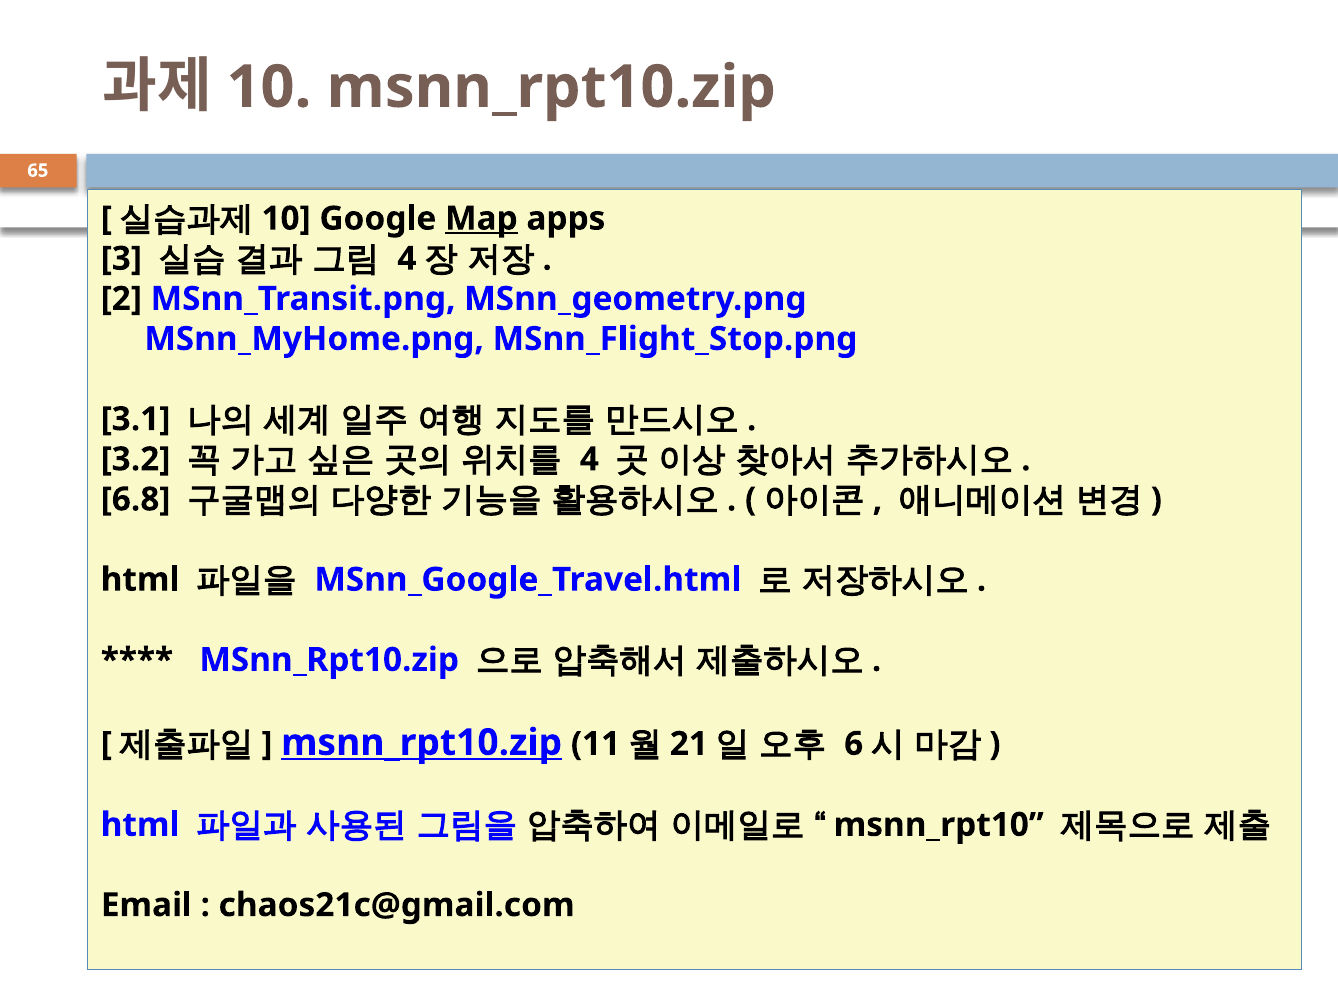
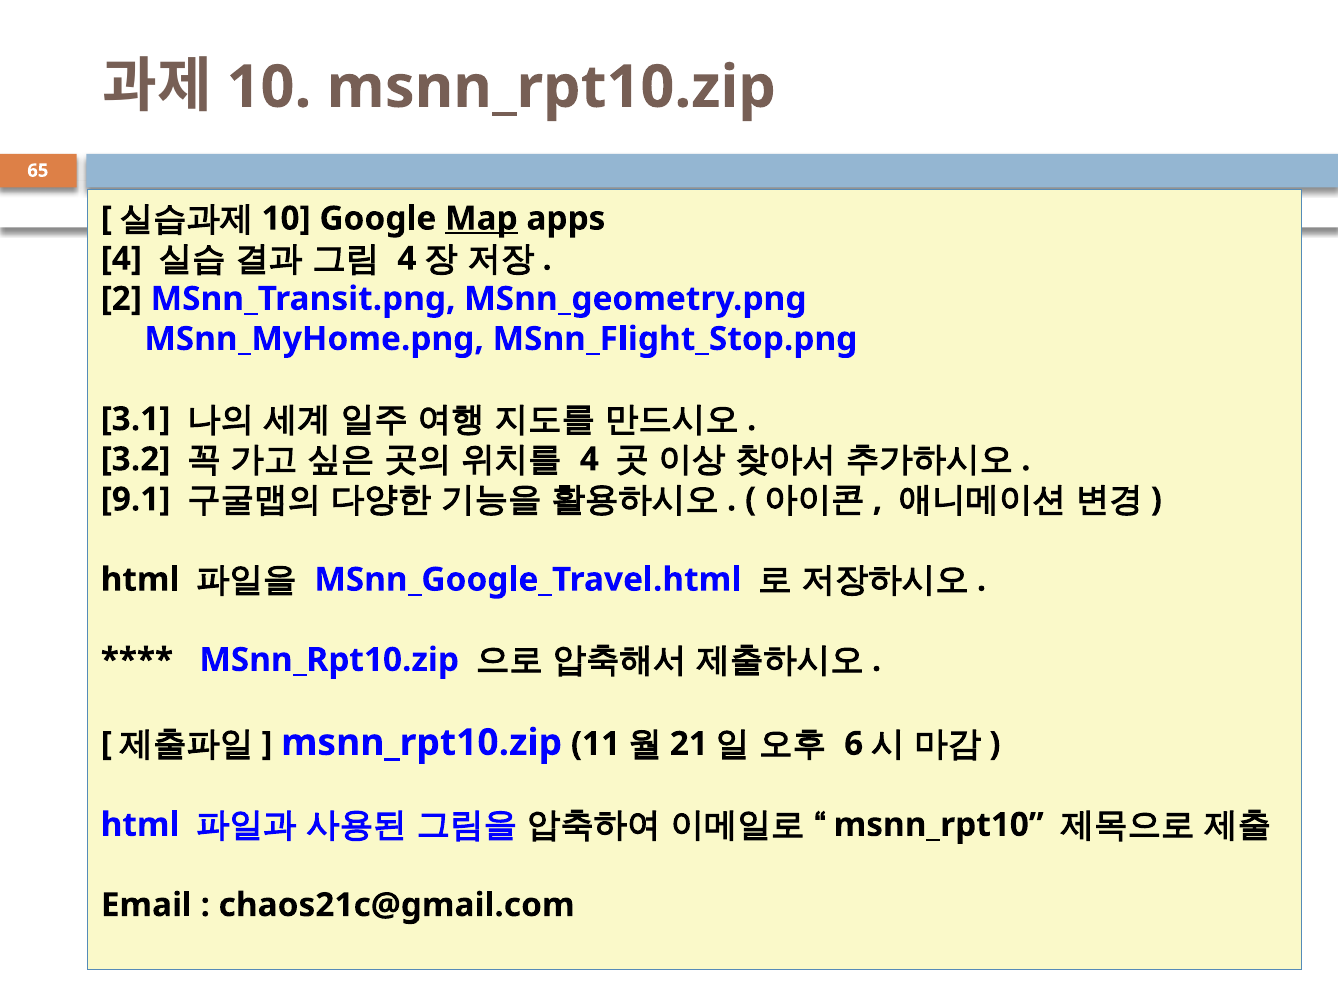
3 at (121, 259): 3 -> 4
6.8: 6.8 -> 9.1
msnn_rpt10.zip at (422, 743) underline: present -> none
